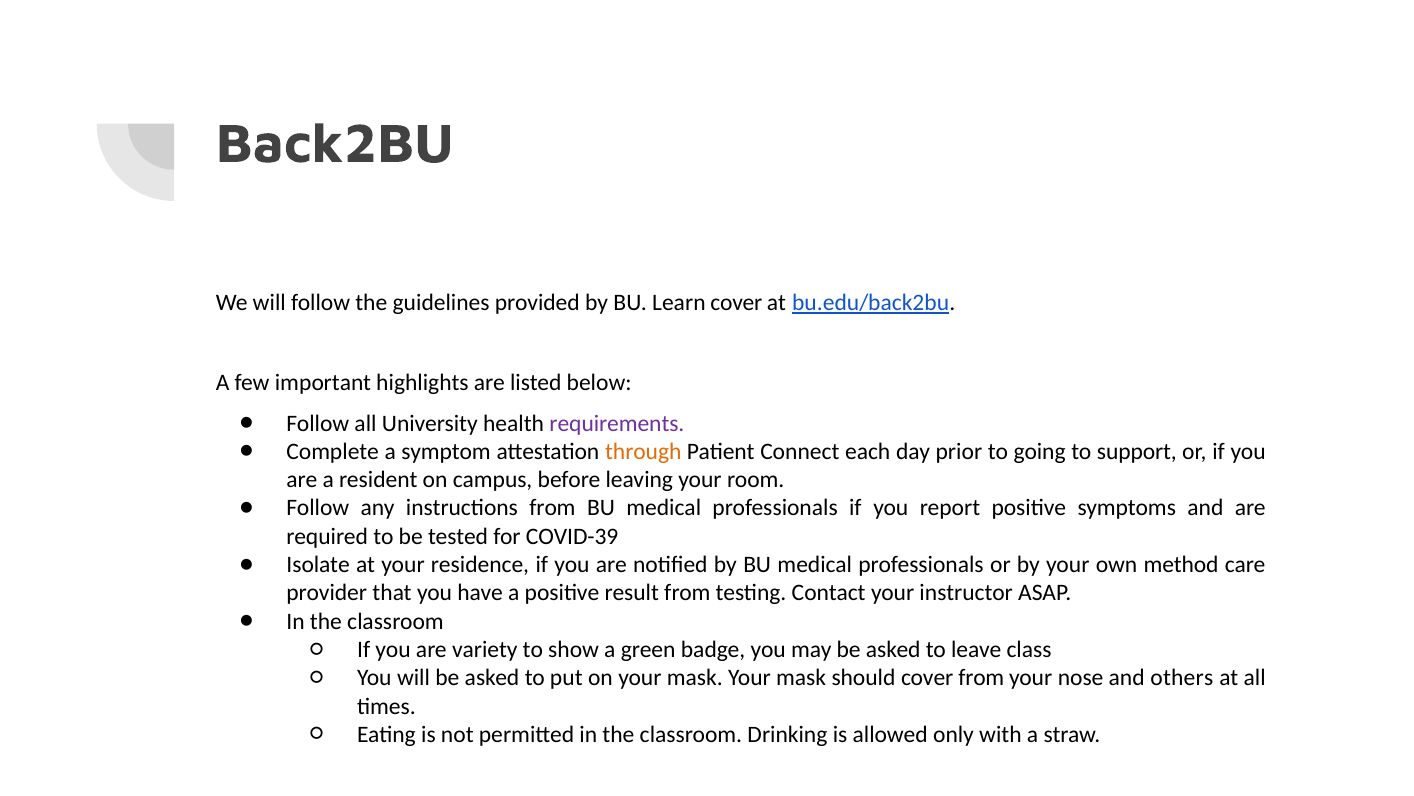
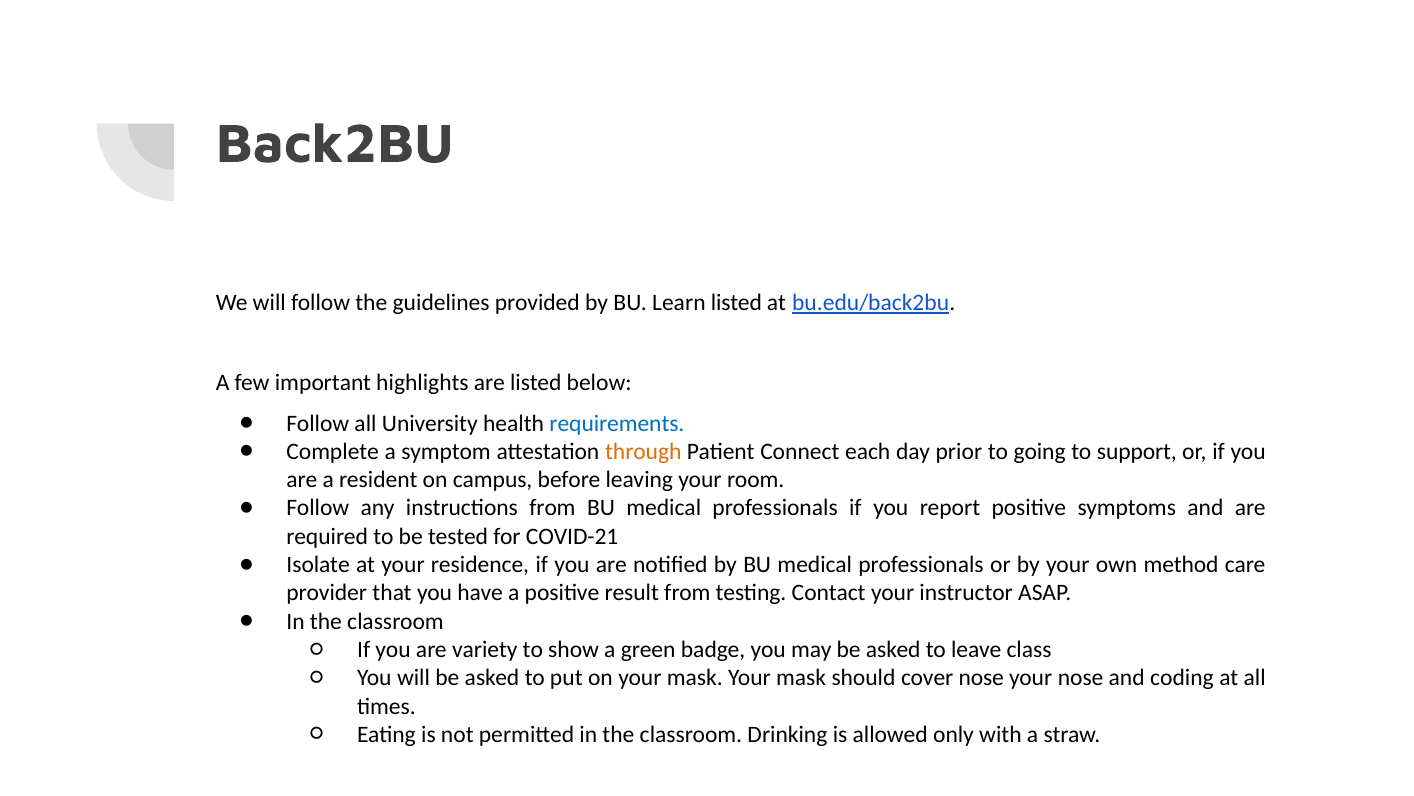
Learn cover: cover -> listed
requirements colour: purple -> blue
COVID-39: COVID-39 -> COVID-21
cover from: from -> nose
others: others -> coding
